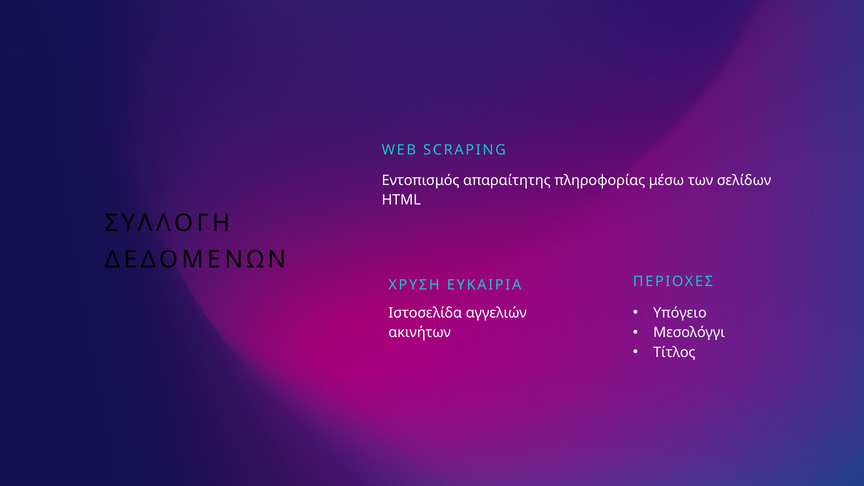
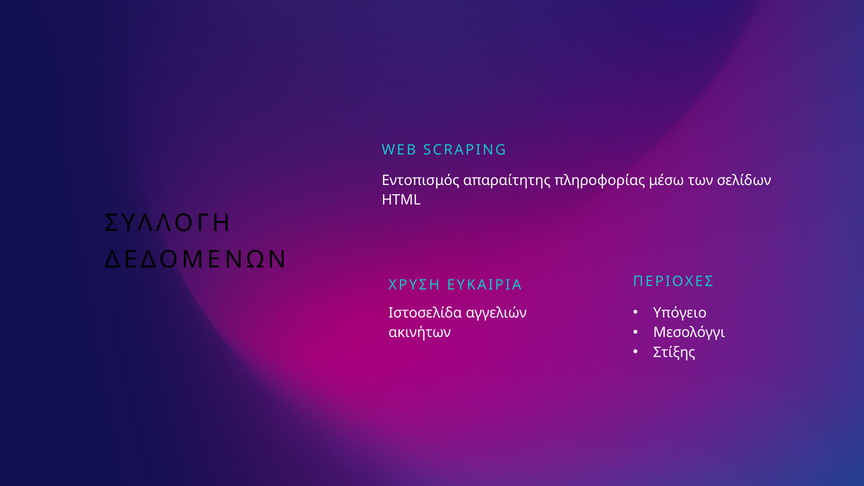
Τίτλος: Τίτλος -> Στίξης
